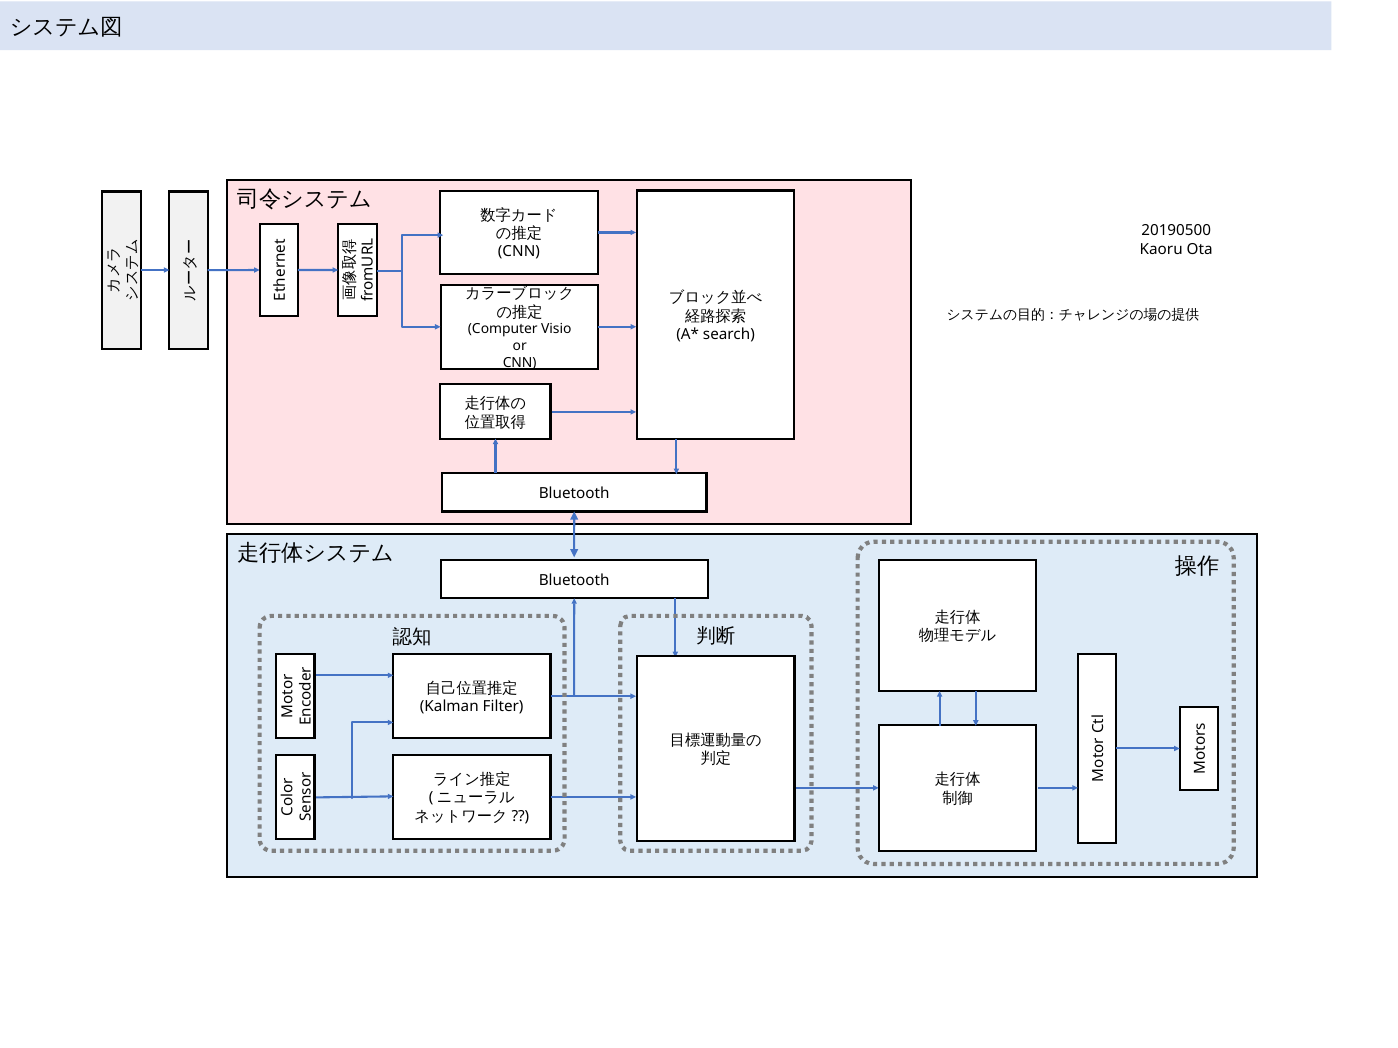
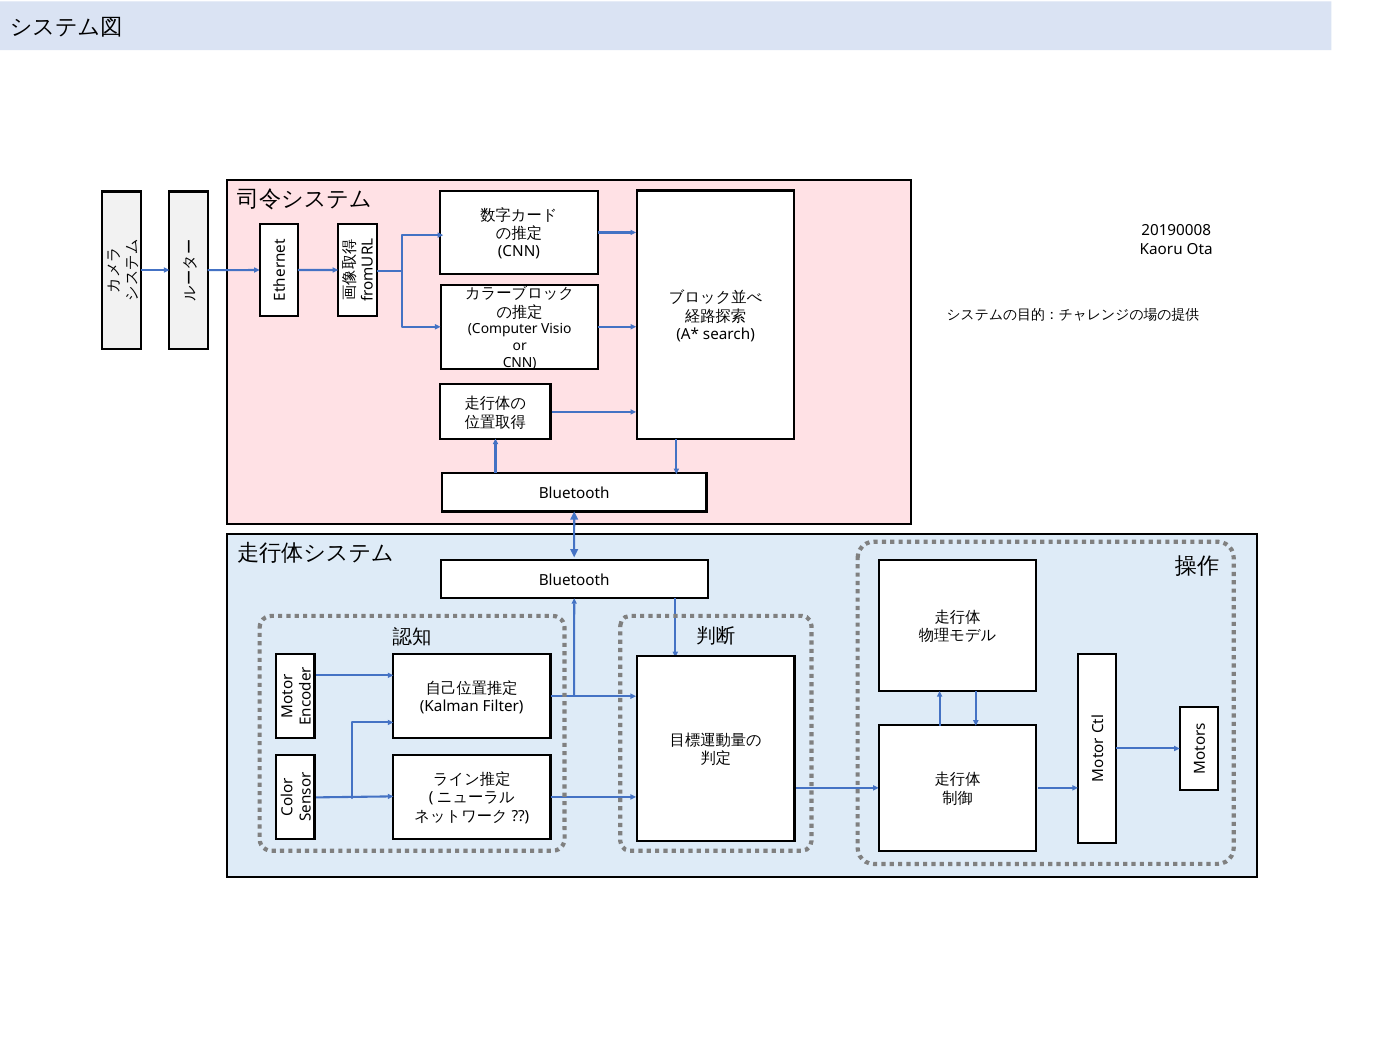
20190500: 20190500 -> 20190008
